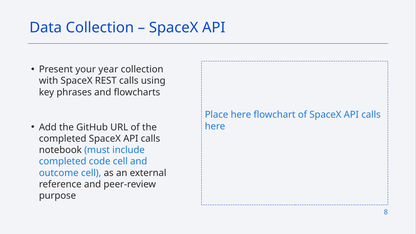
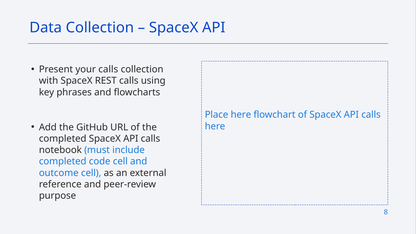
your year: year -> calls
